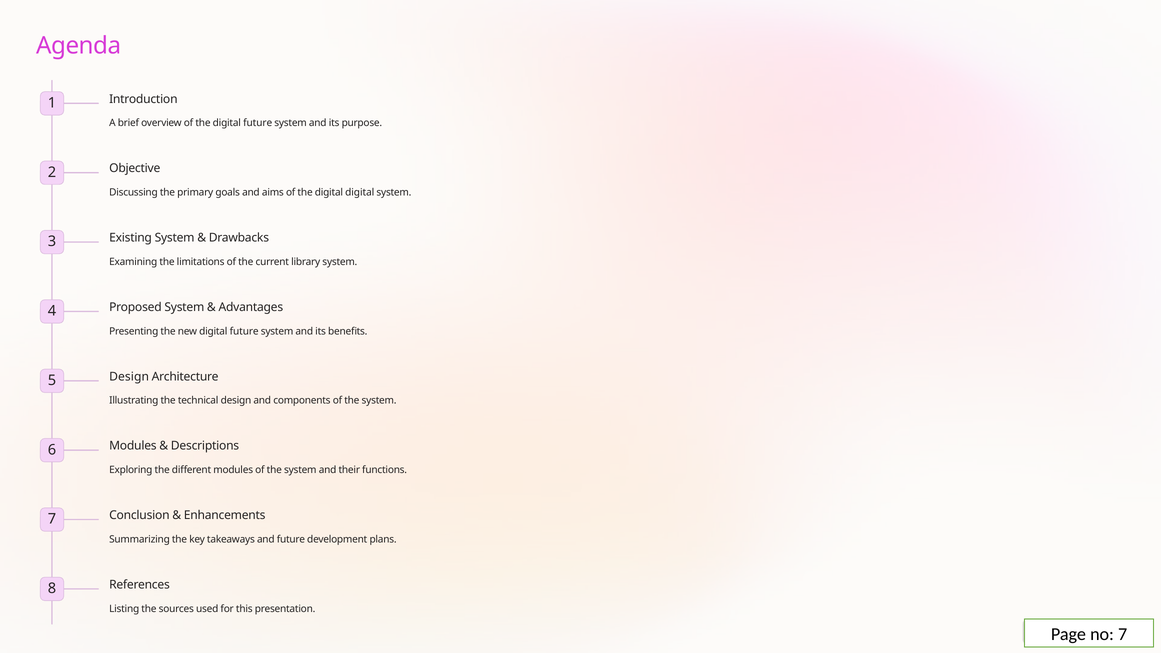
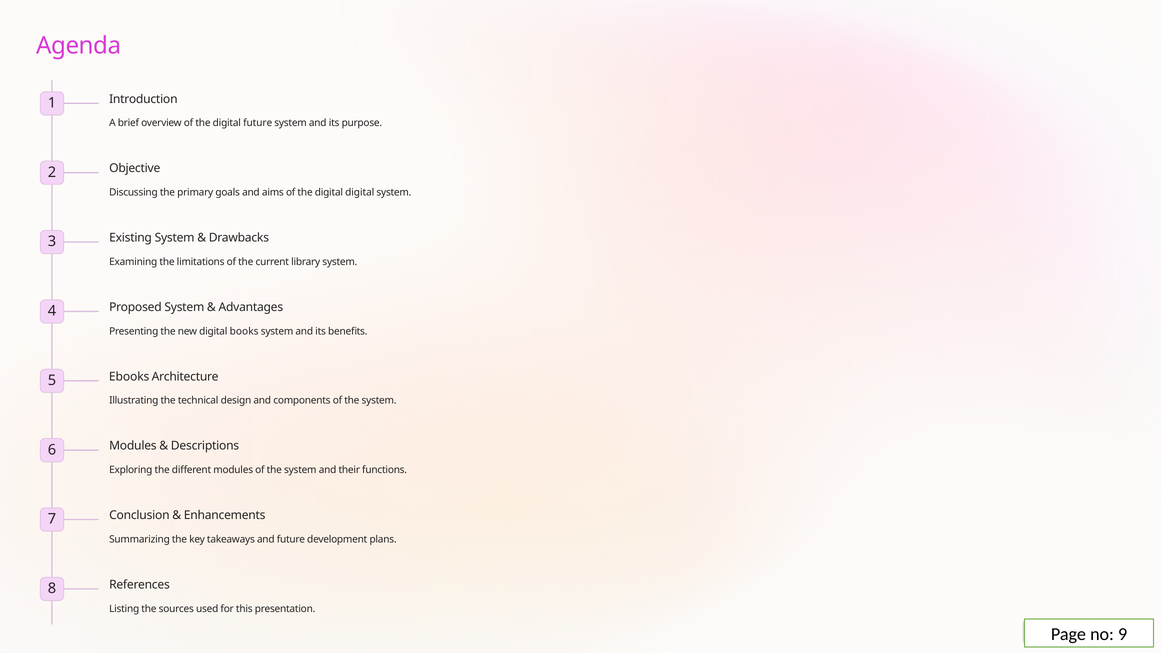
new digital future: future -> books
5 Design: Design -> Ebooks
no 7: 7 -> 9
